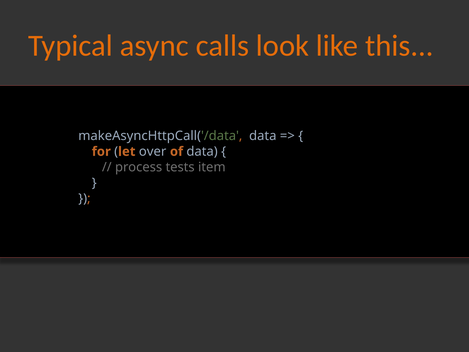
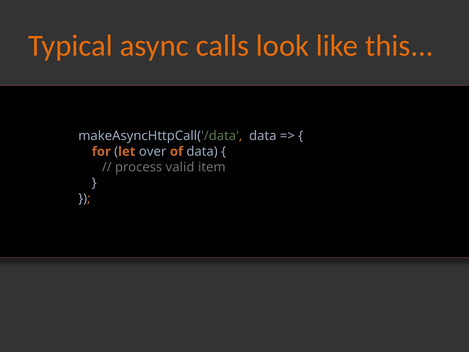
tests: tests -> valid
